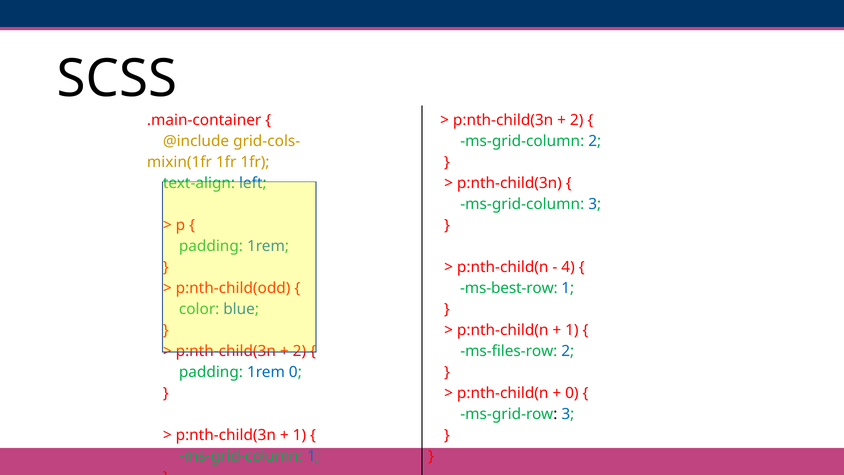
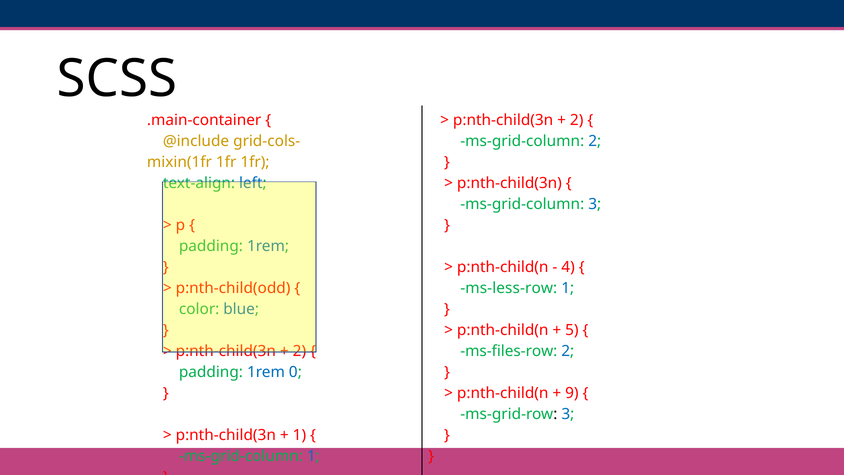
ms-best-row: ms-best-row -> ms-less-row
1 at (572, 330): 1 -> 5
0 at (572, 393): 0 -> 9
